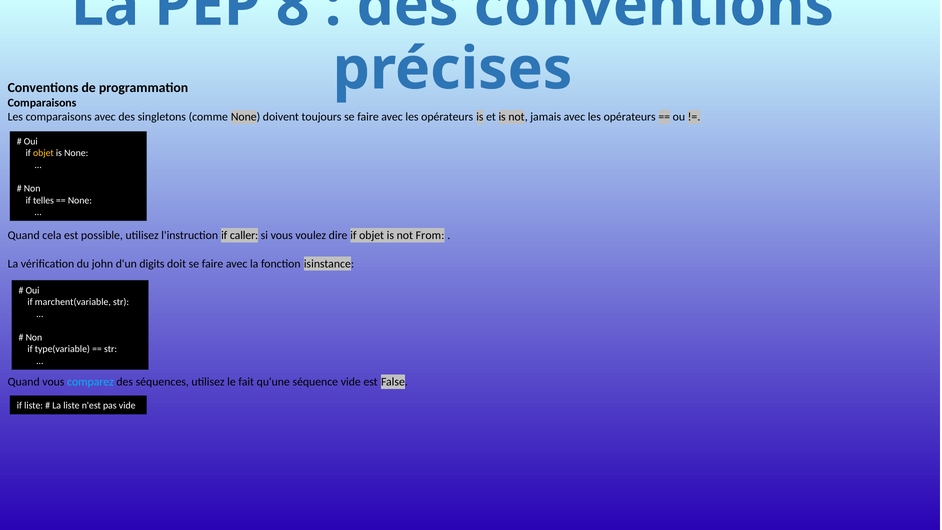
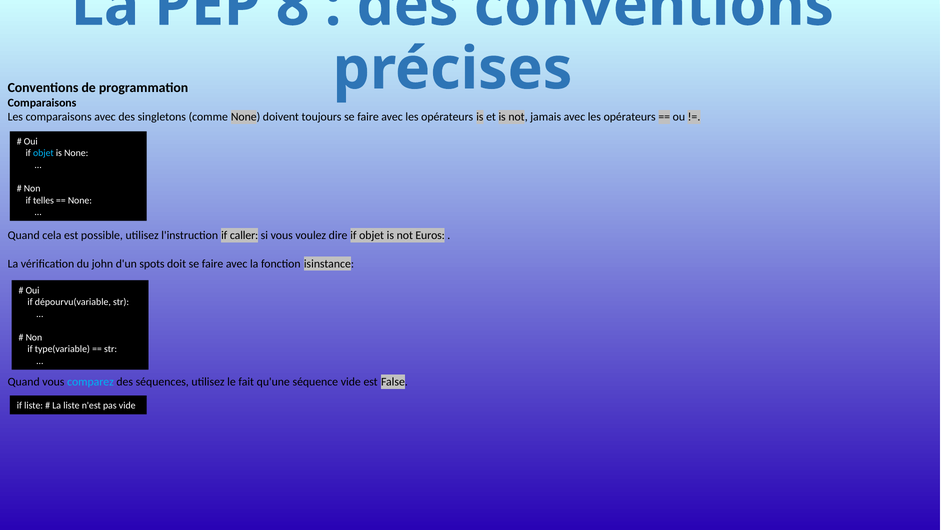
objet at (43, 153) colour: yellow -> light blue
From: From -> Euros
digits: digits -> spots
marchent(variable: marchent(variable -> dépourvu(variable
